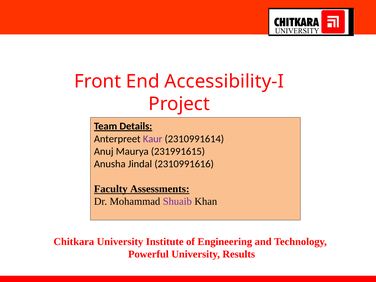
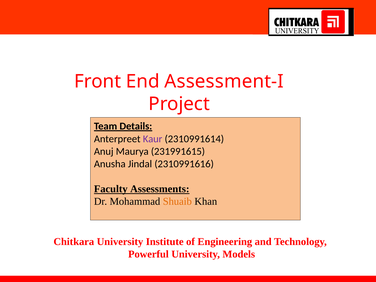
Accessibility-I: Accessibility-I -> Assessment-I
Shuaib colour: purple -> orange
Results: Results -> Models
